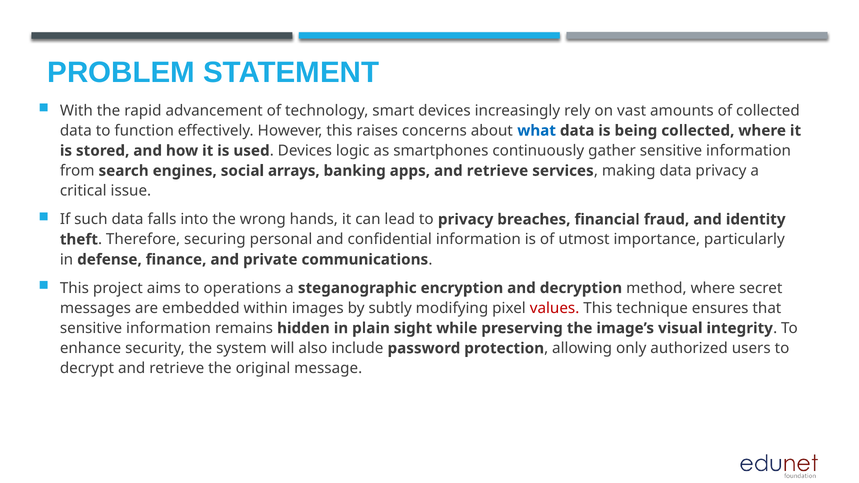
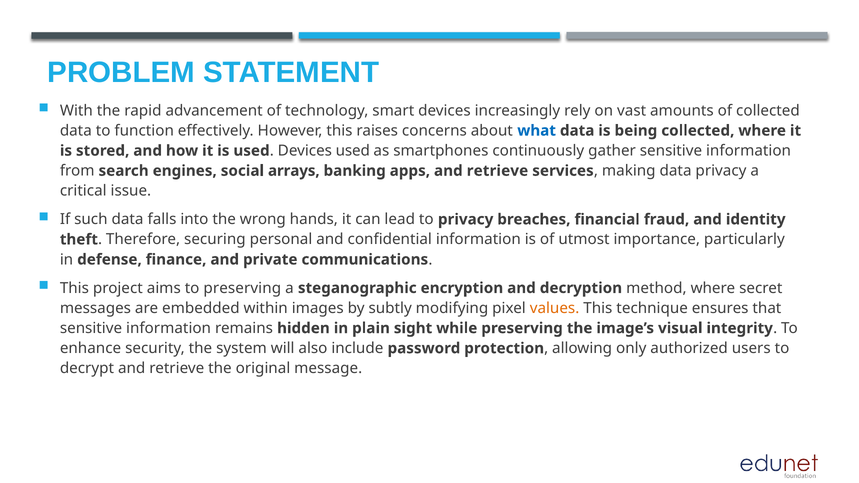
Devices logic: logic -> used
to operations: operations -> preserving
values colour: red -> orange
